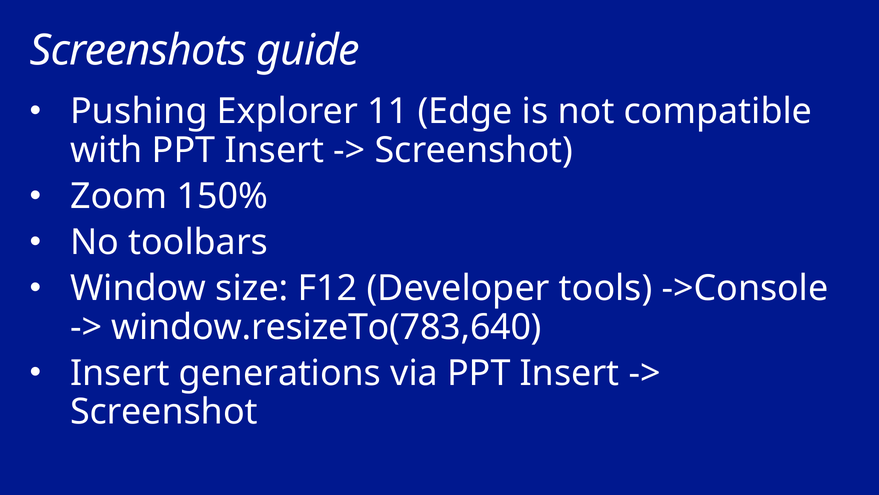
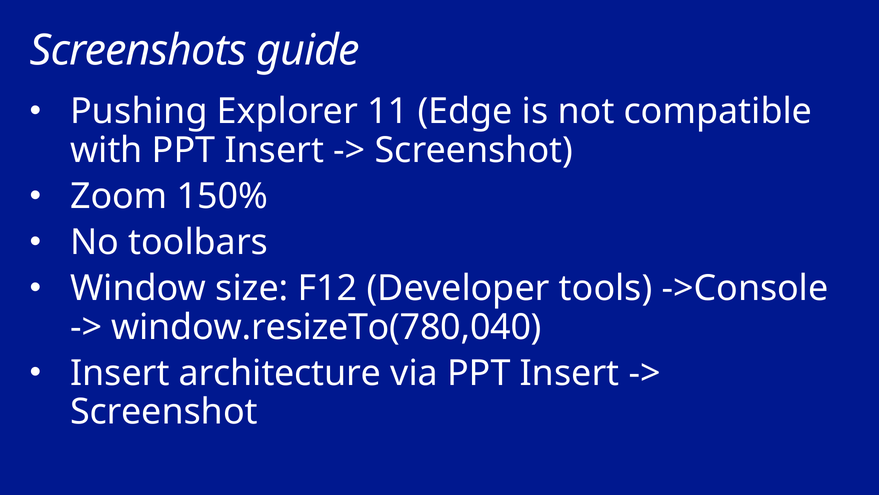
window.resizeTo(783,640: window.resizeTo(783,640 -> window.resizeTo(780,040
generations: generations -> architecture
